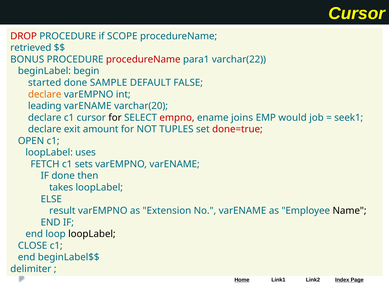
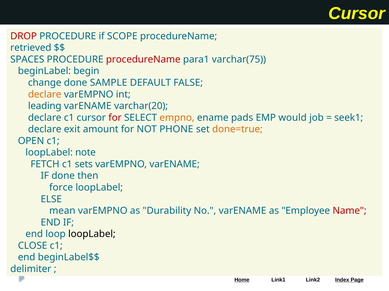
BONUS: BONUS -> SPACES
varchar(22: varchar(22 -> varchar(75
started: started -> change
for at (115, 118) colour: black -> red
empno colour: red -> orange
joins: joins -> pads
TUPLES: TUPLES -> PHONE
done=true colour: red -> orange
uses: uses -> note
takes: takes -> force
result: result -> mean
Extension: Extension -> Durability
Name colour: black -> red
